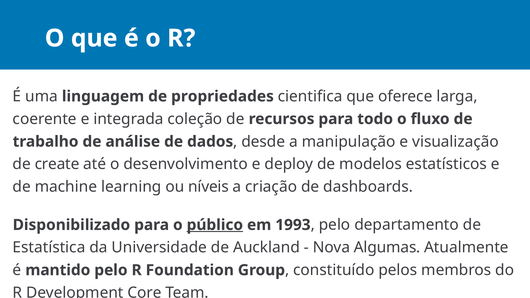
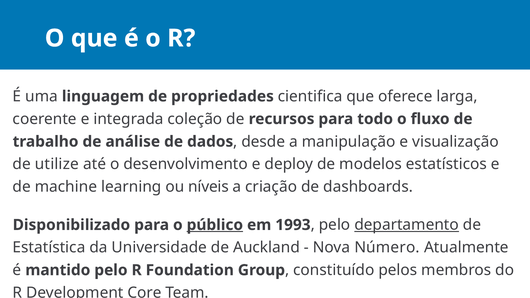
create: create -> utilize
departamento underline: none -> present
Algumas: Algumas -> Número
